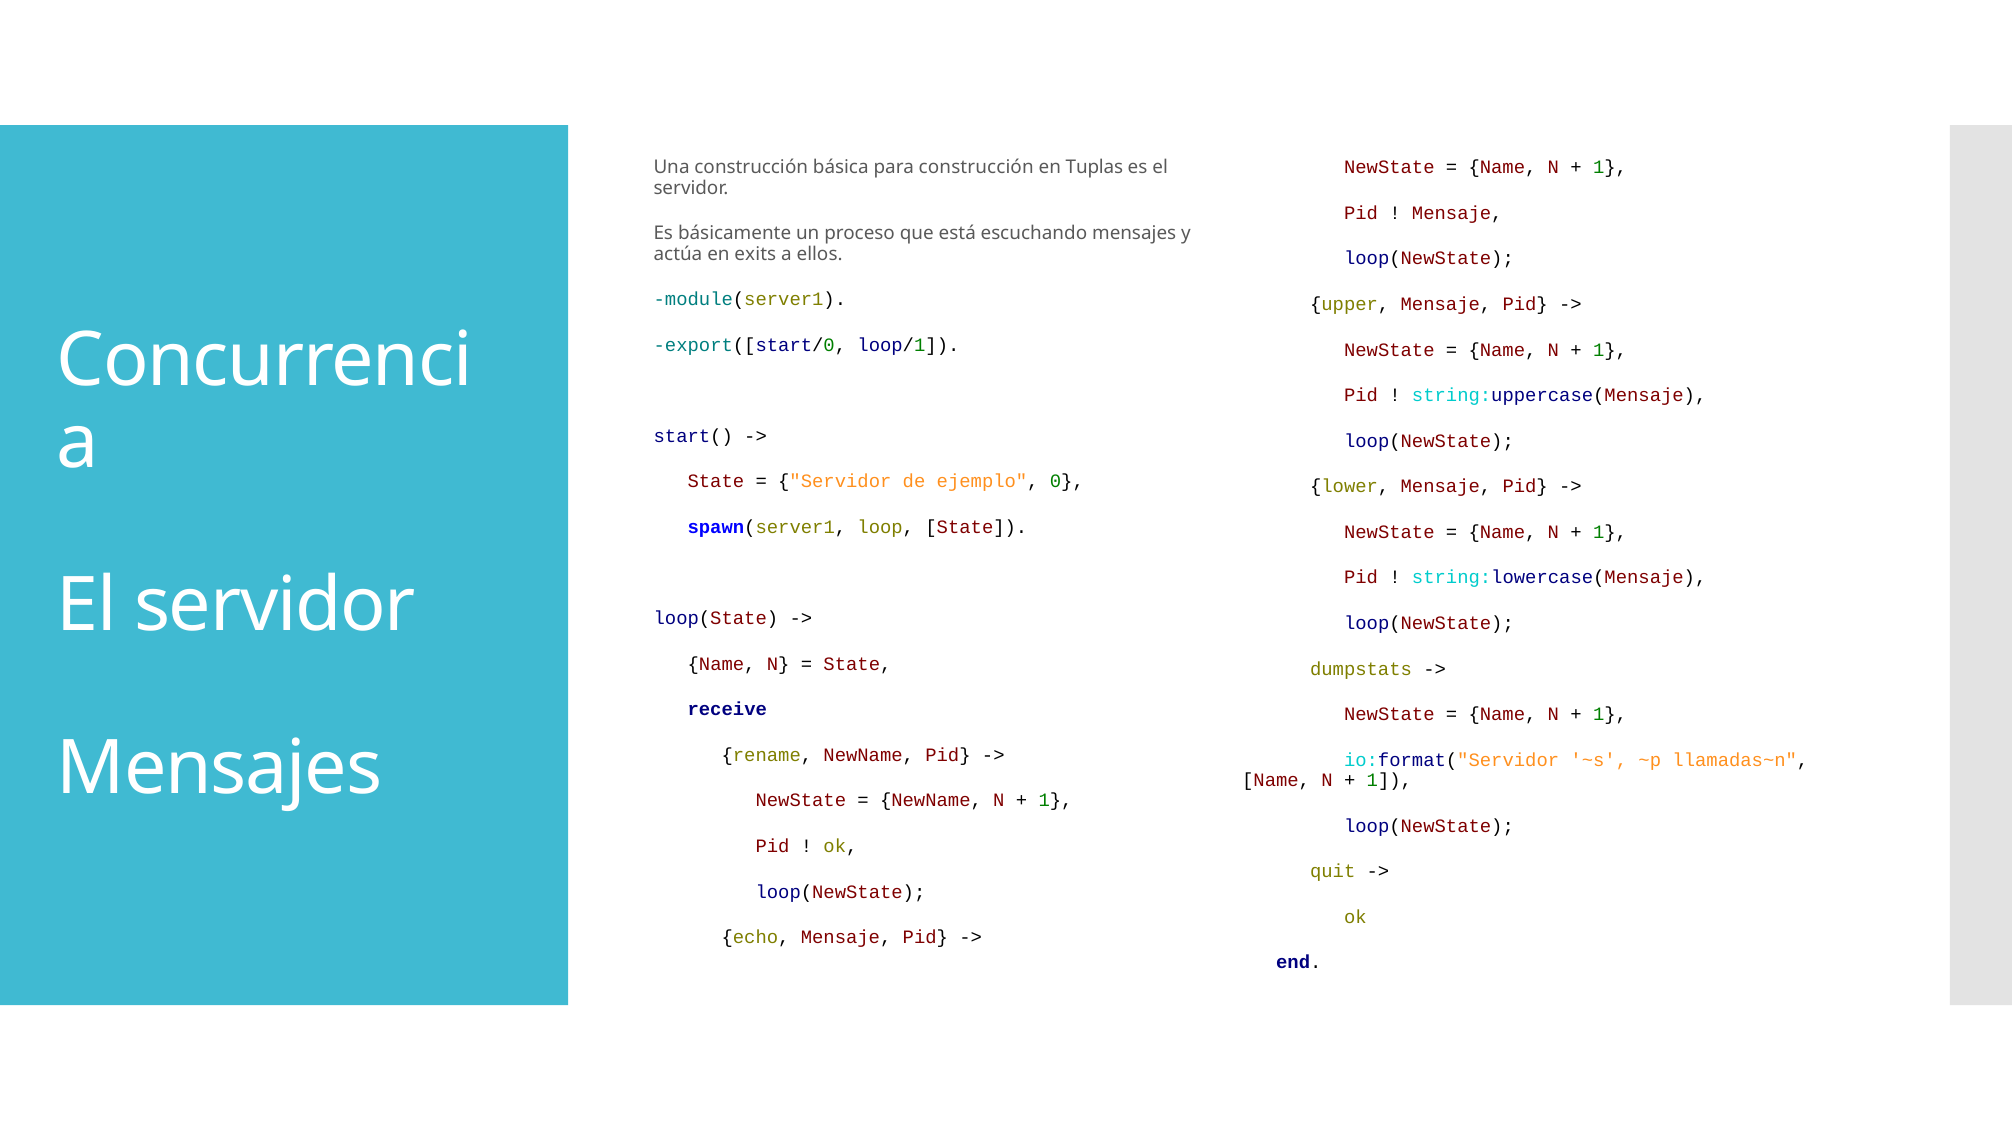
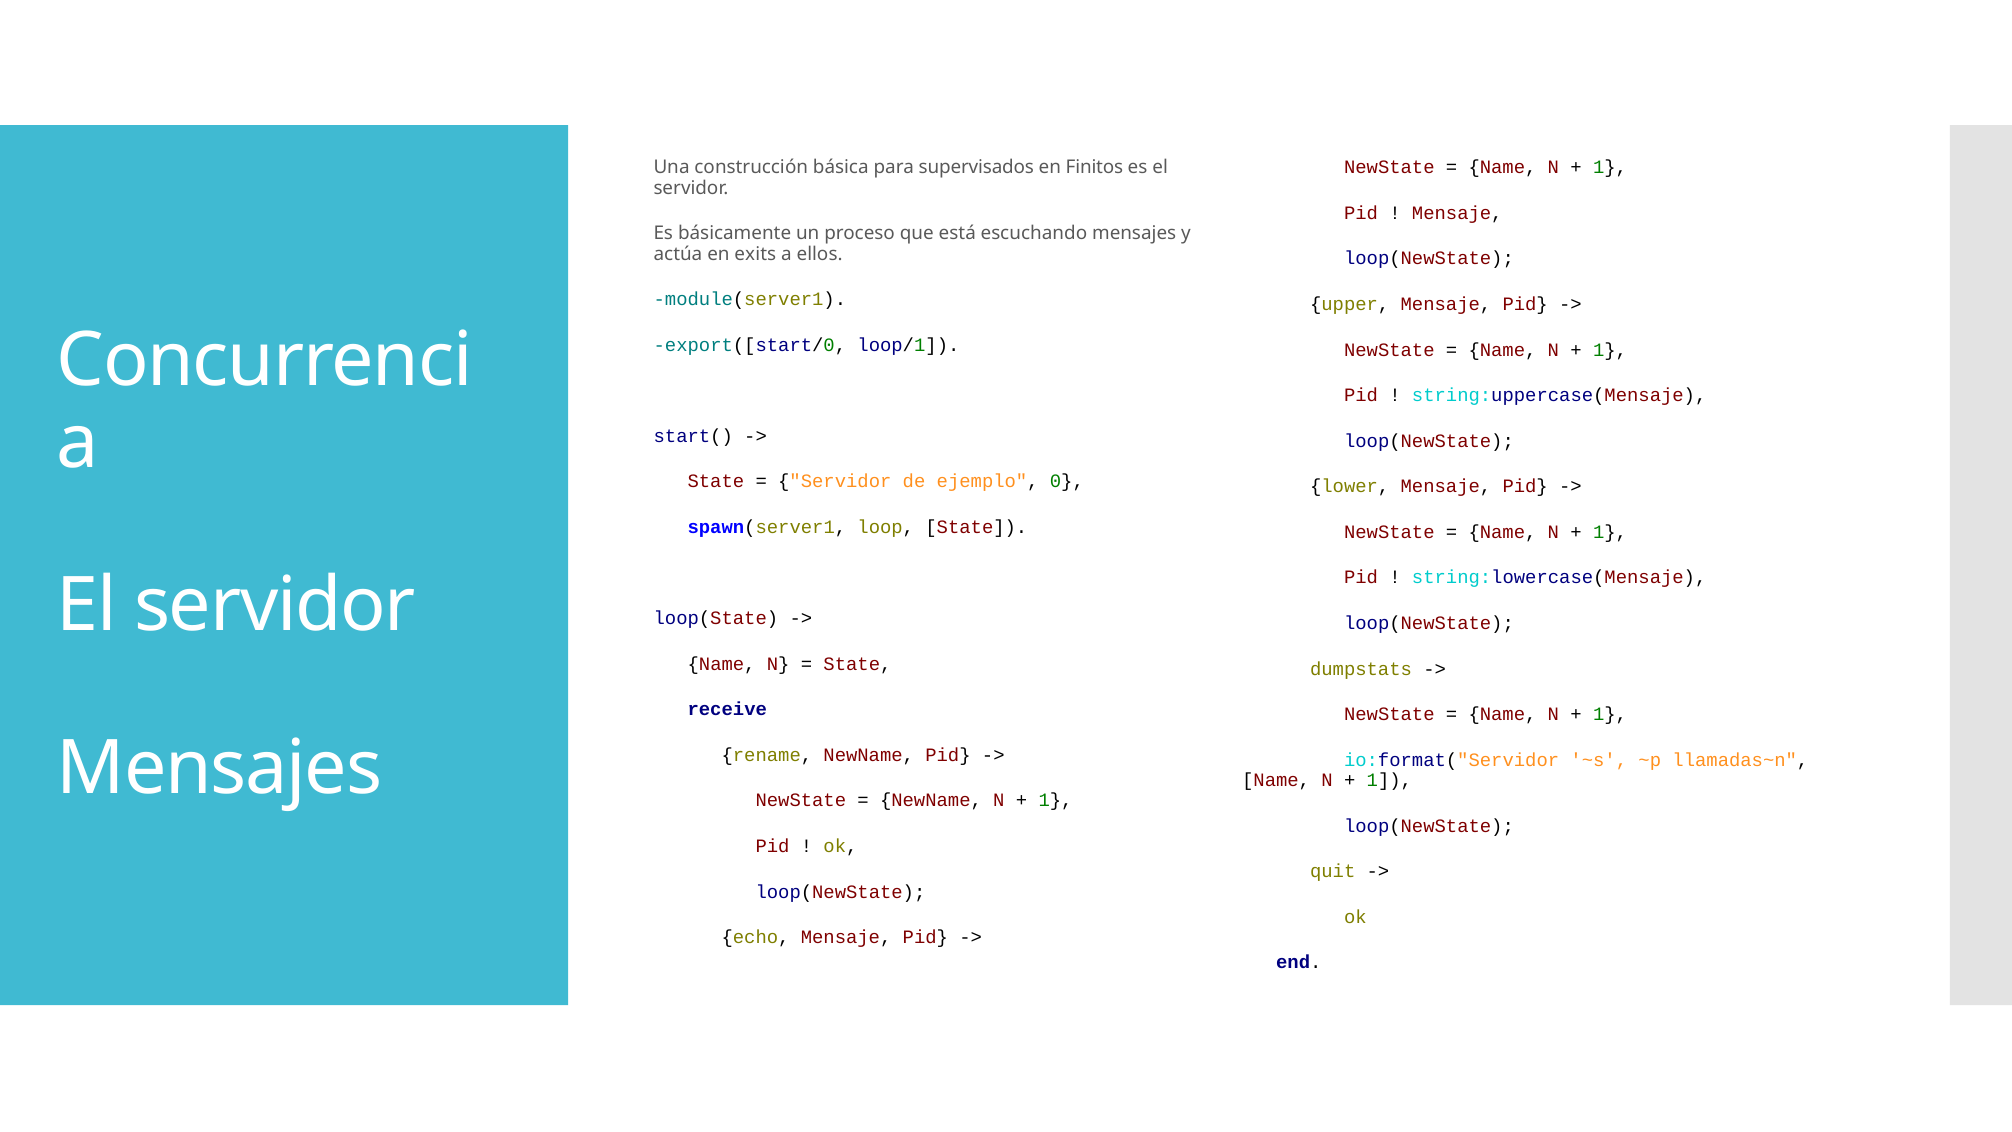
para construcción: construcción -> supervisados
Tuplas: Tuplas -> Finitos
